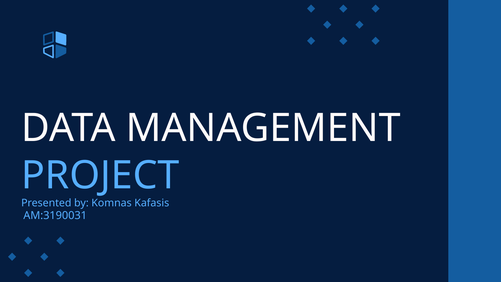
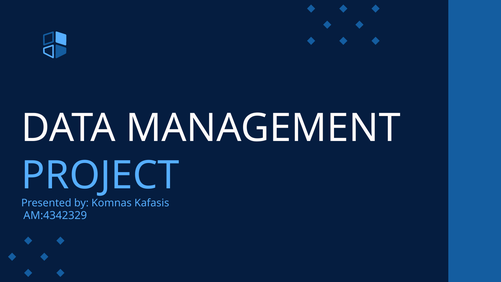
AM:3190031: AM:3190031 -> AM:4342329
